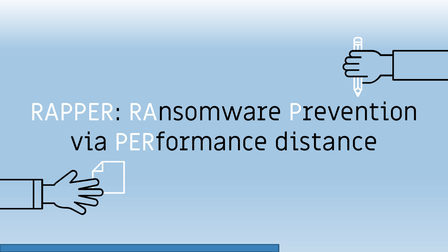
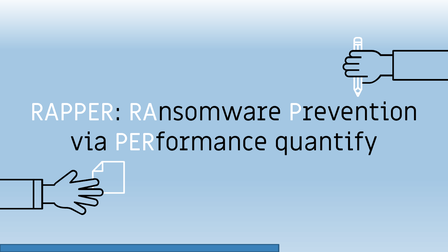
distance: distance -> quantify
